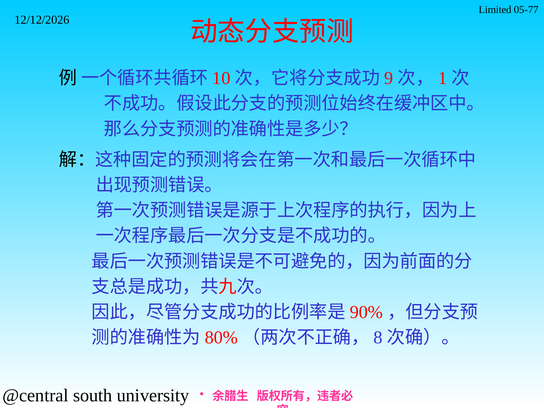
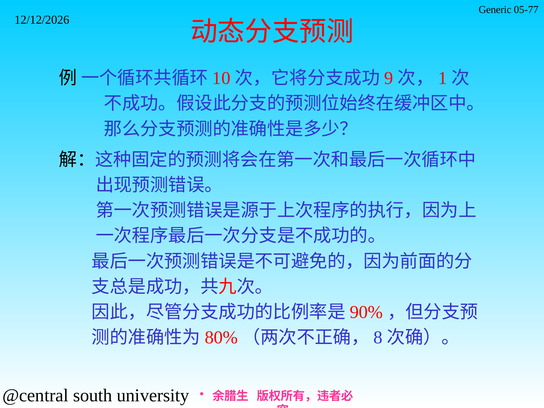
Limited: Limited -> Generic
